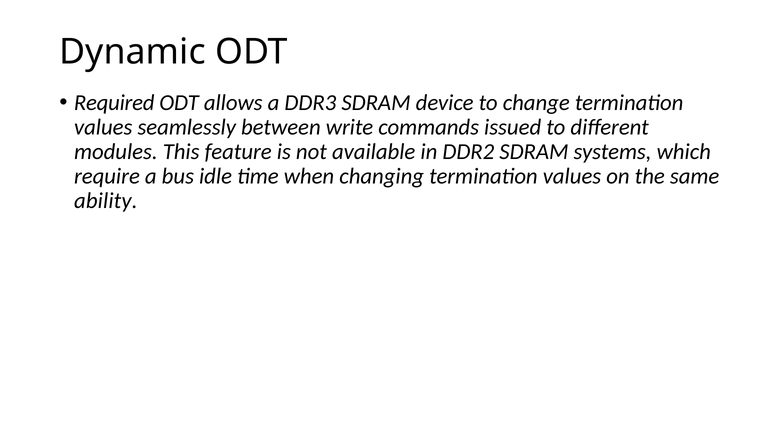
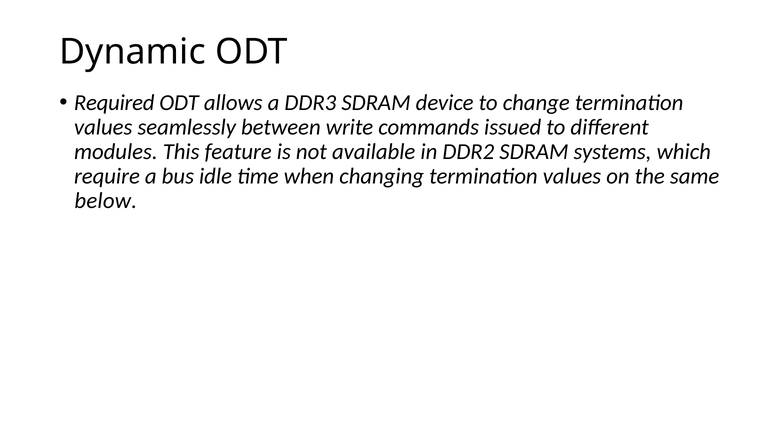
ability: ability -> below
